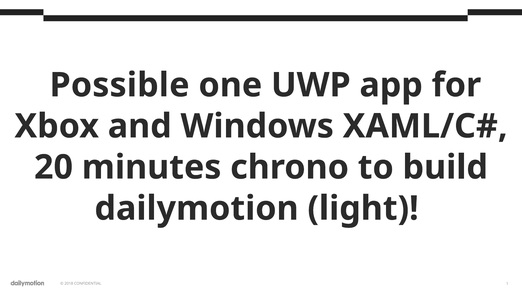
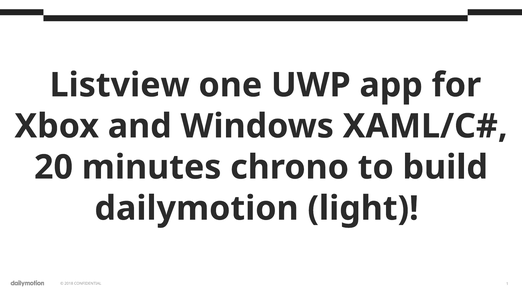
Possible: Possible -> Listview
